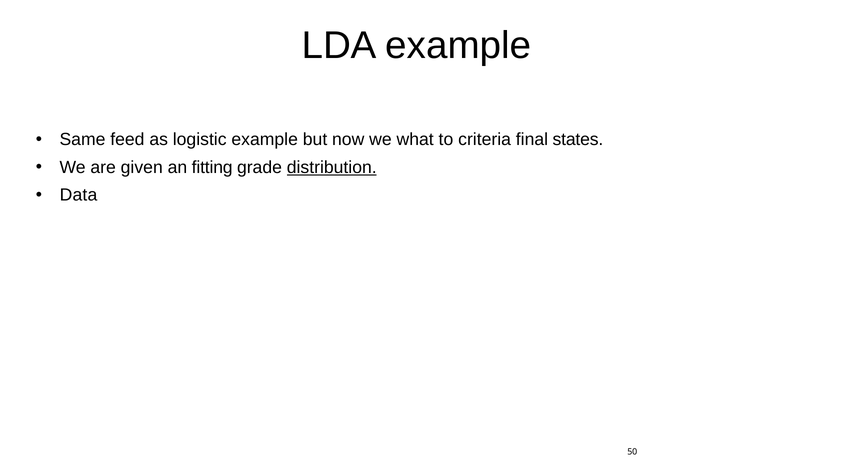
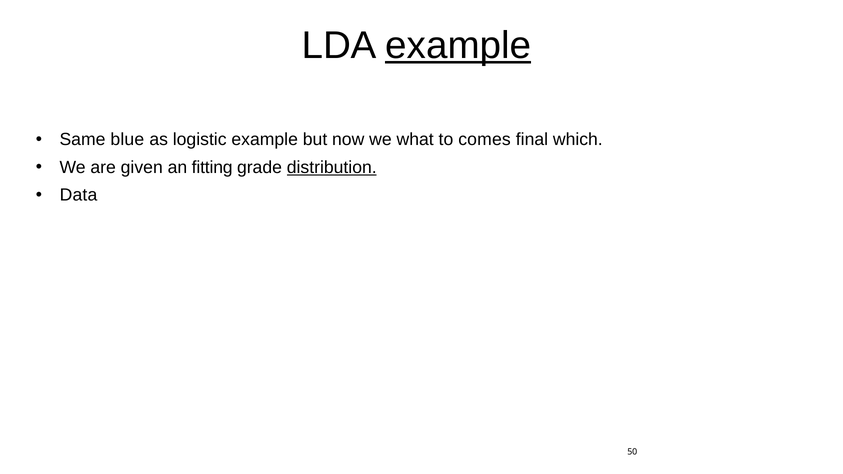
example at (458, 46) underline: none -> present
feed: feed -> blue
criteria: criteria -> comes
states: states -> which
